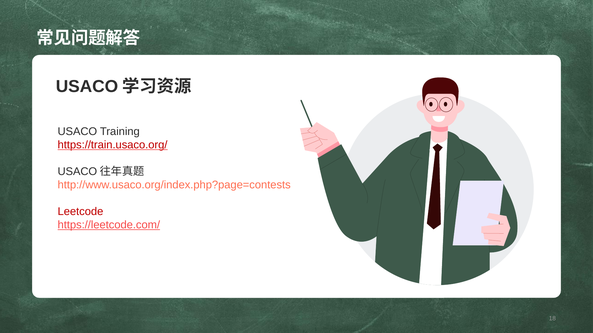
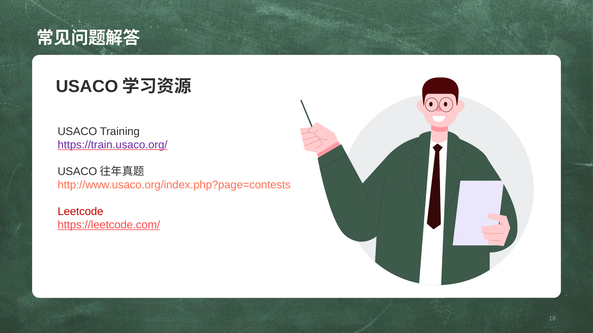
https://train.usaco.org/ colour: red -> purple
